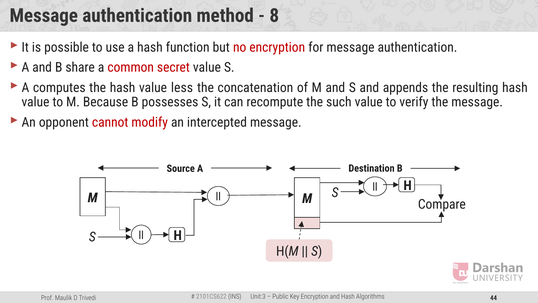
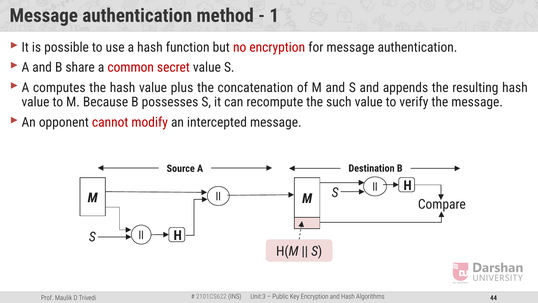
8 at (274, 16): 8 -> 1
less: less -> plus
